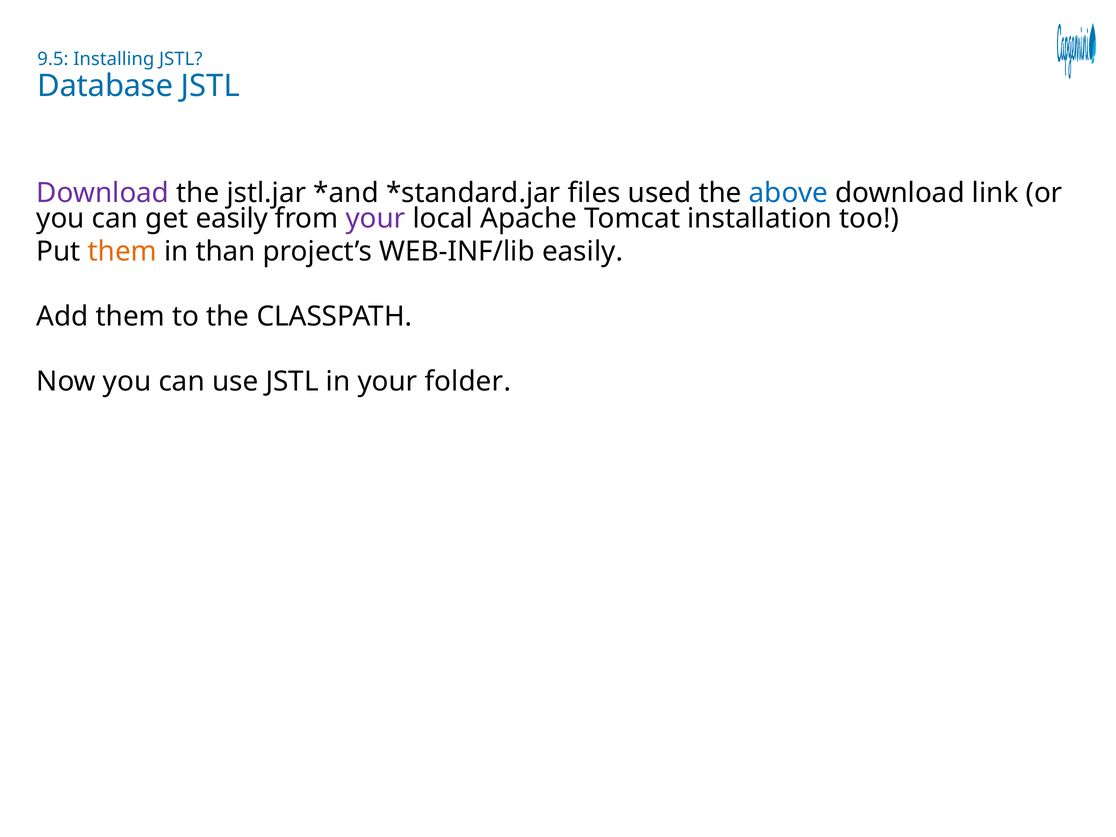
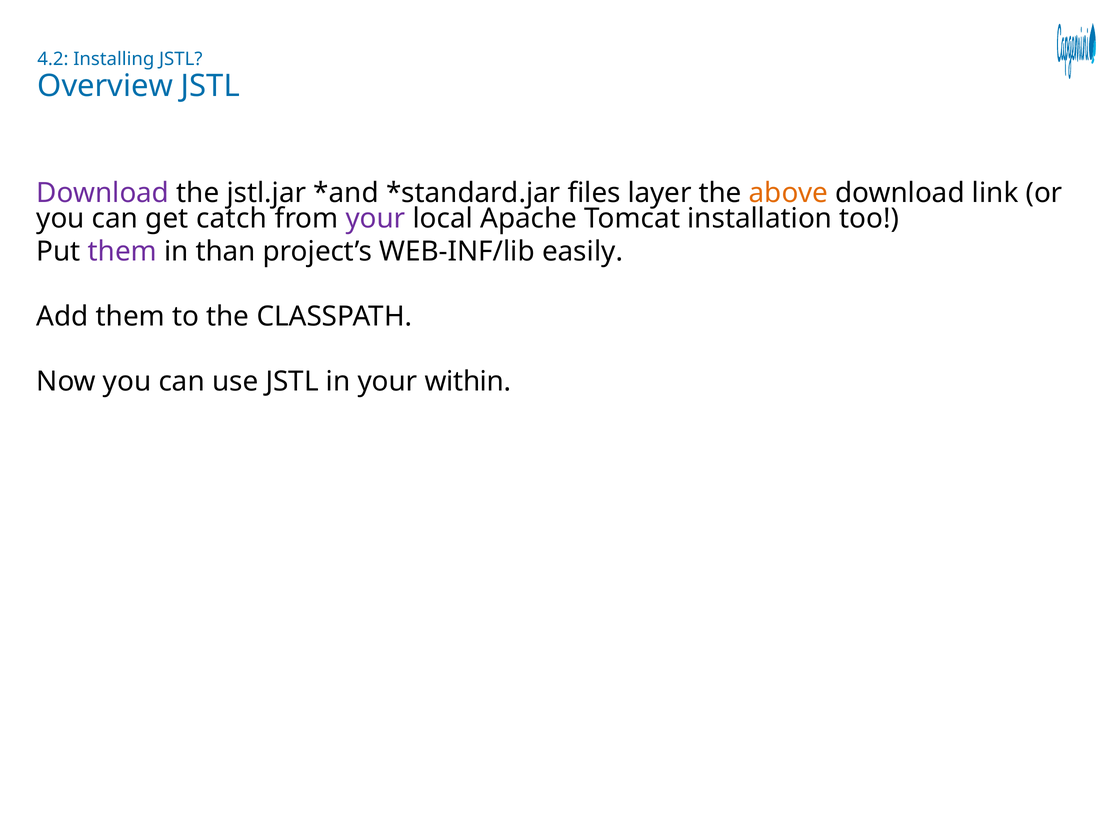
9.5: 9.5 -> 4.2
Database: Database -> Overview
used: used -> layer
above colour: blue -> orange
get easily: easily -> catch
them at (122, 251) colour: orange -> purple
folder: folder -> within
